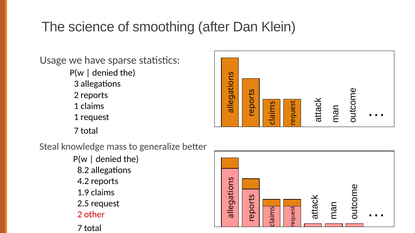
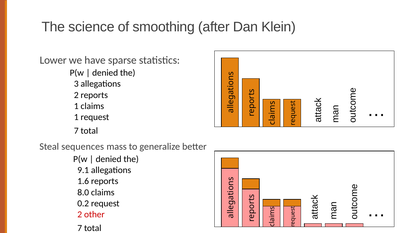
Usage: Usage -> Lower
knowledge: knowledge -> sequences
8.2: 8.2 -> 9.1
4.2: 4.2 -> 1.6
1.9: 1.9 -> 8.0
2.5: 2.5 -> 0.2
